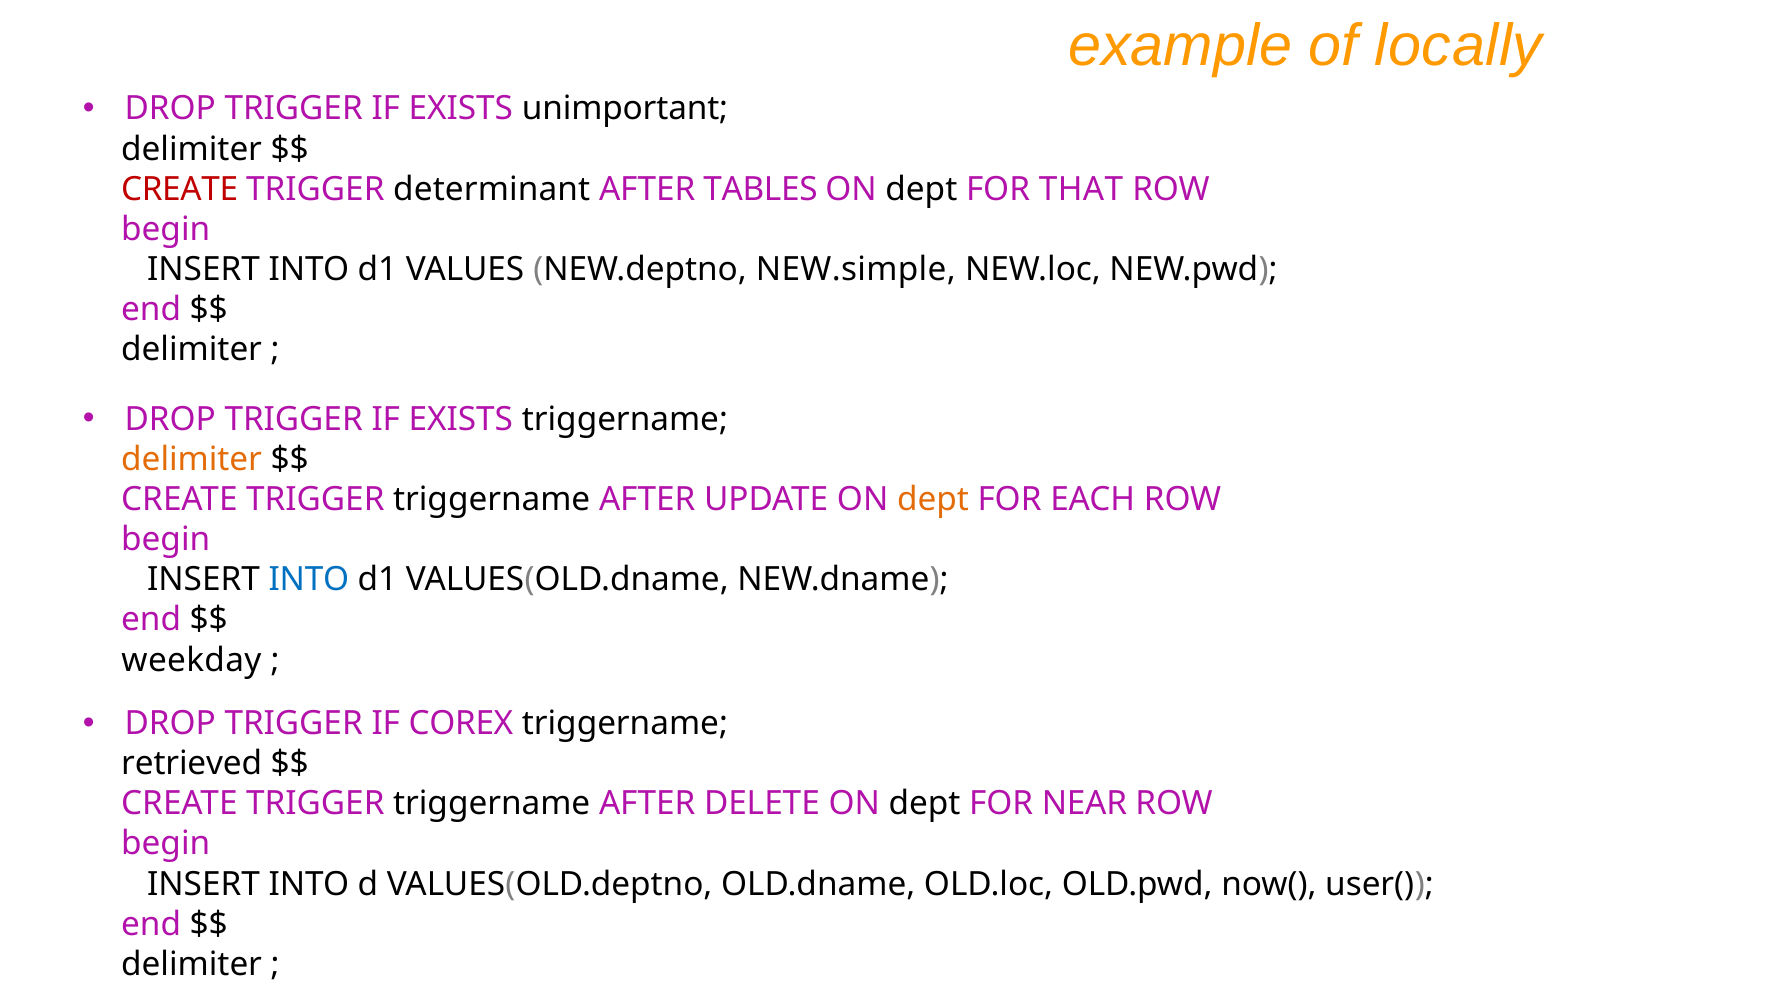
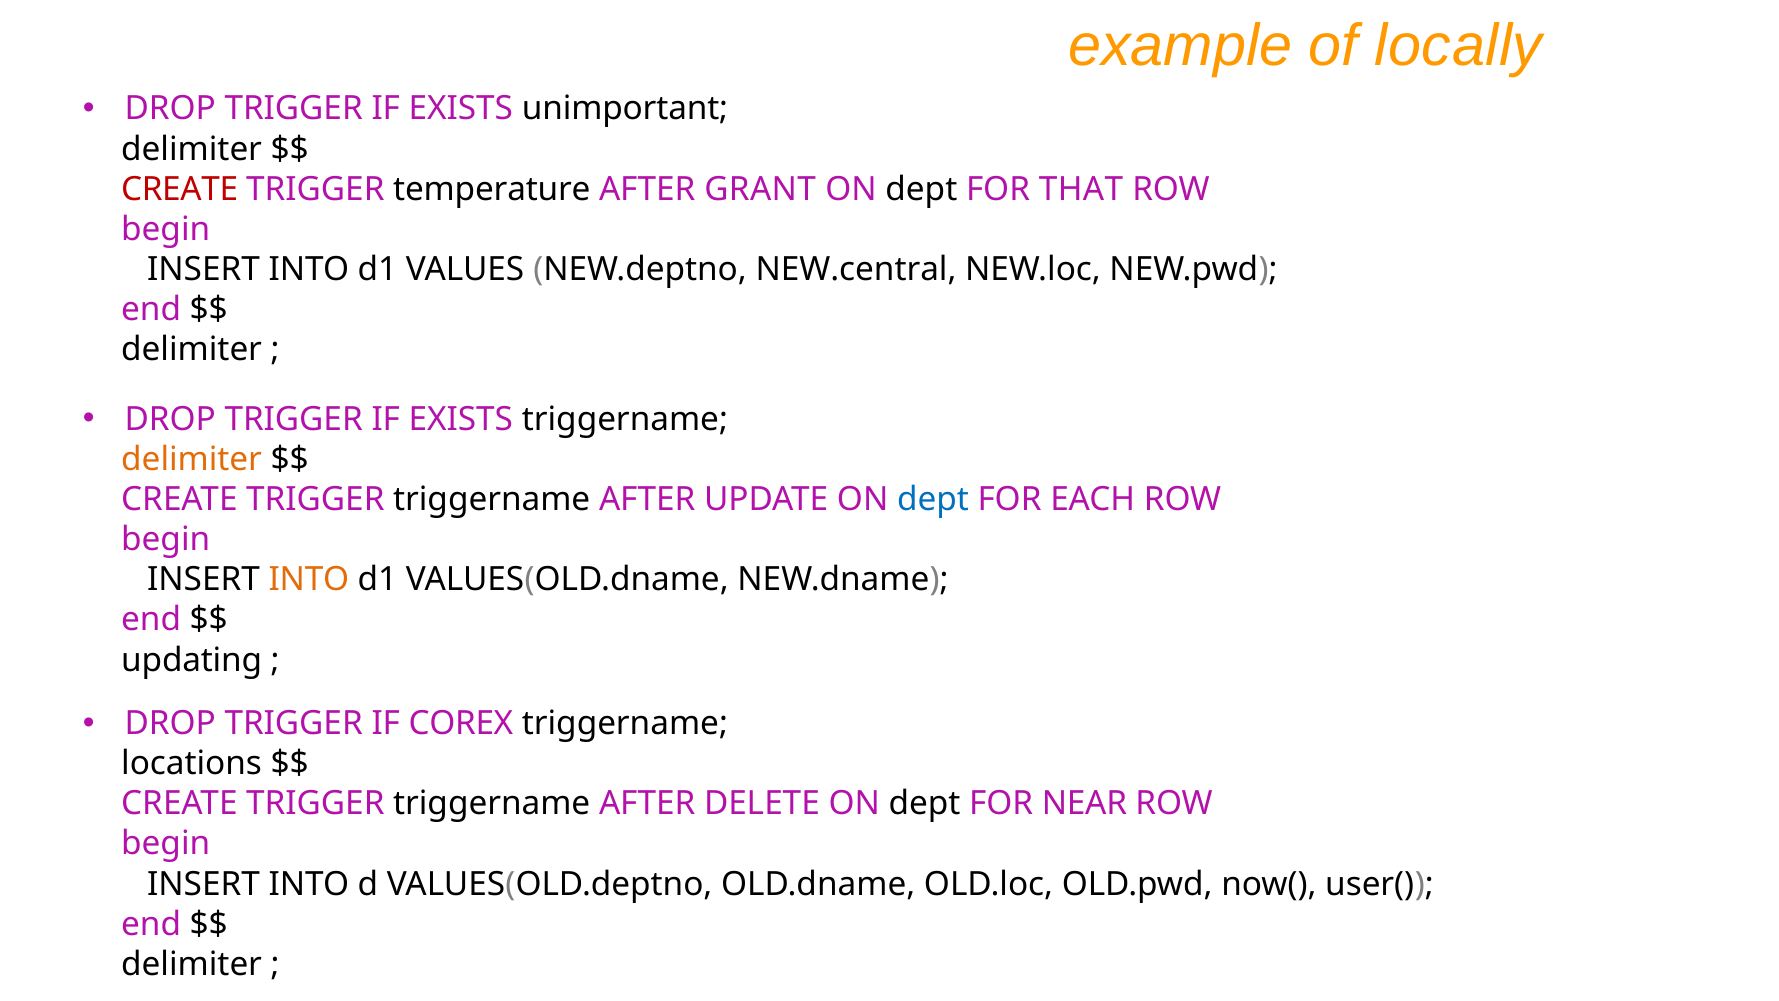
determinant: determinant -> temperature
TABLES: TABLES -> GRANT
NEW.simple: NEW.simple -> NEW.central
dept at (933, 500) colour: orange -> blue
INTO at (309, 580) colour: blue -> orange
weekday: weekday -> updating
retrieved: retrieved -> locations
